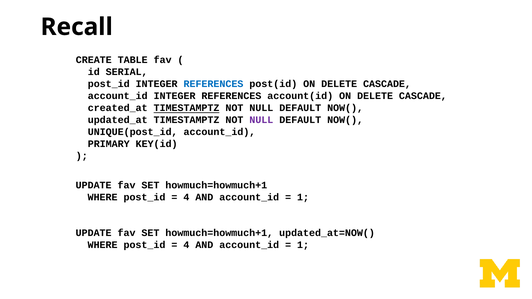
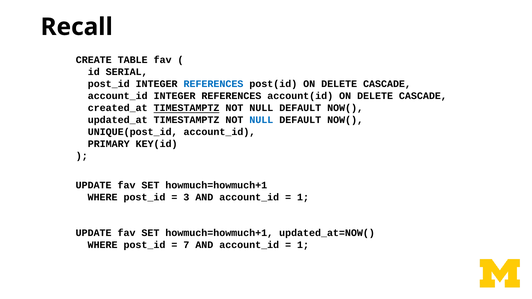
NULL at (261, 120) colour: purple -> blue
4 at (186, 197): 4 -> 3
4 at (186, 245): 4 -> 7
